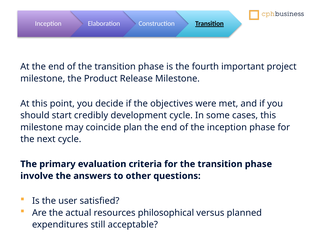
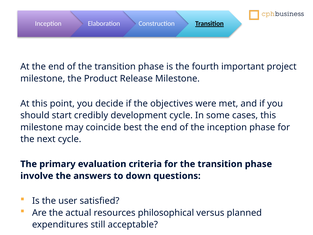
plan: plan -> best
other: other -> down
